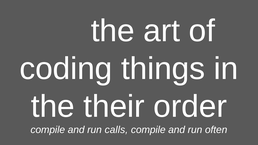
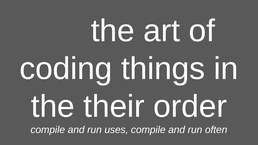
calls: calls -> uses
